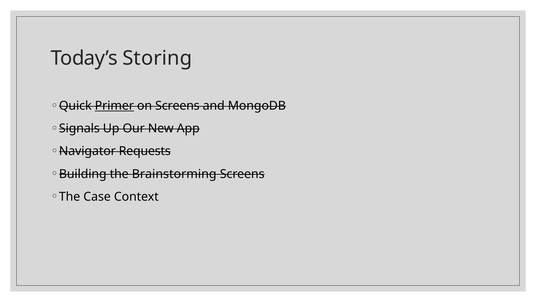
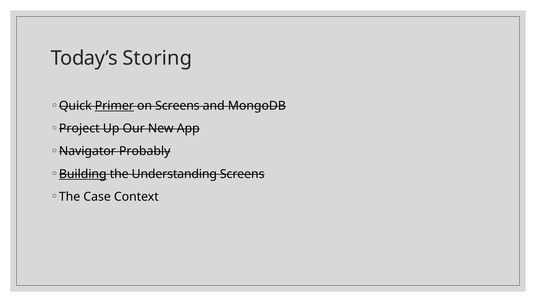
Signals: Signals -> Project
Requests: Requests -> Probably
Building underline: none -> present
Brainstorming: Brainstorming -> Understanding
